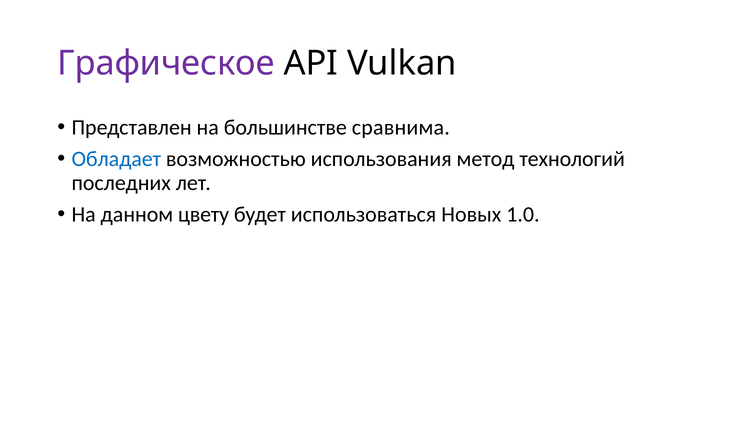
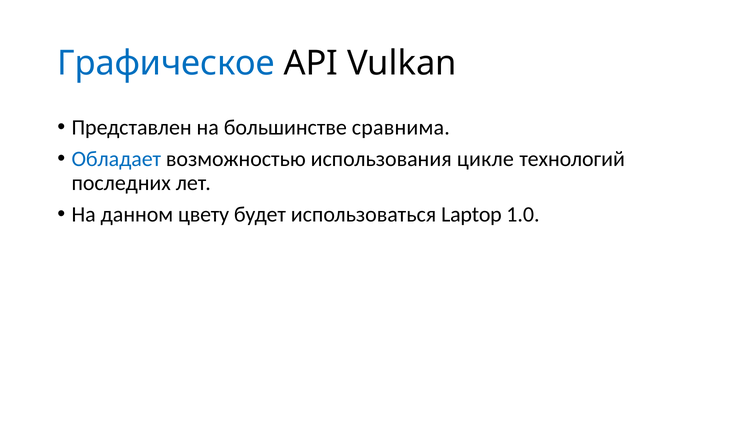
Графическое colour: purple -> blue
метод: метод -> цикле
Новых: Новых -> Laptop
